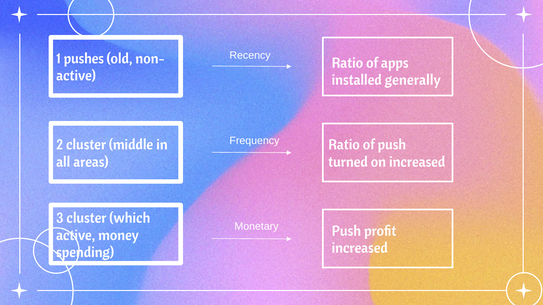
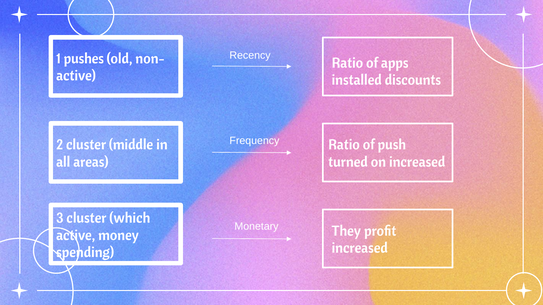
generally: generally -> discounts
Push at (346, 231): Push -> They
